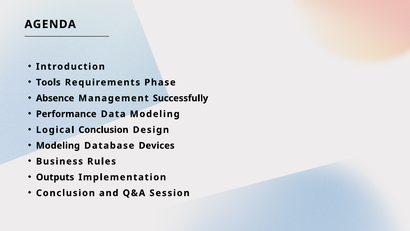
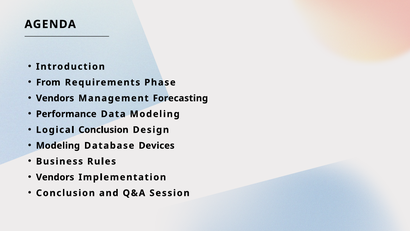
Tools: Tools -> From
Absence at (55, 98): Absence -> Vendors
Successfully: Successfully -> Forecasting
Outputs at (55, 177): Outputs -> Vendors
